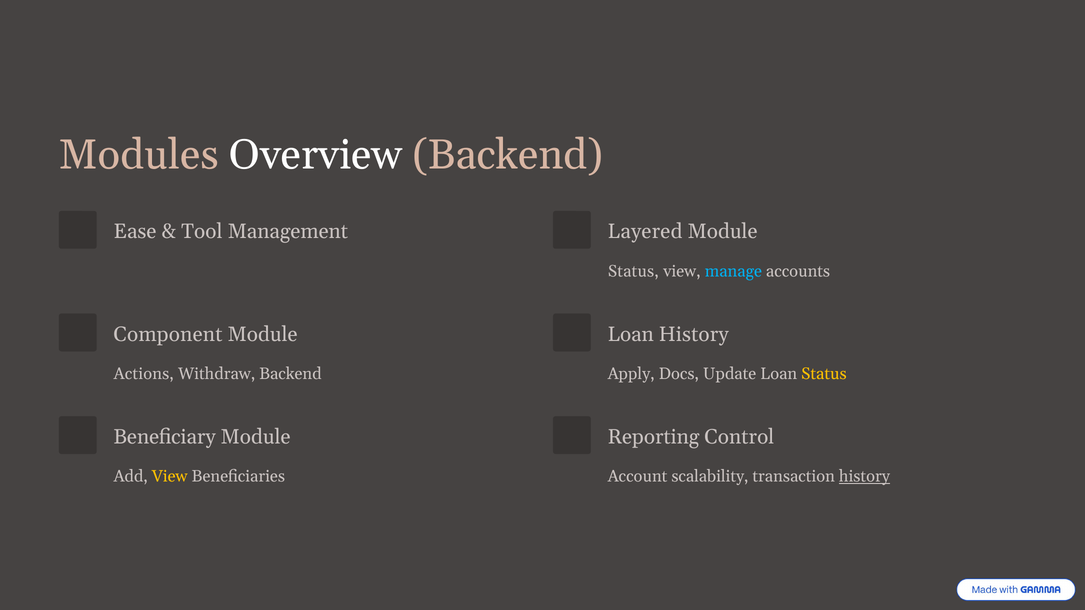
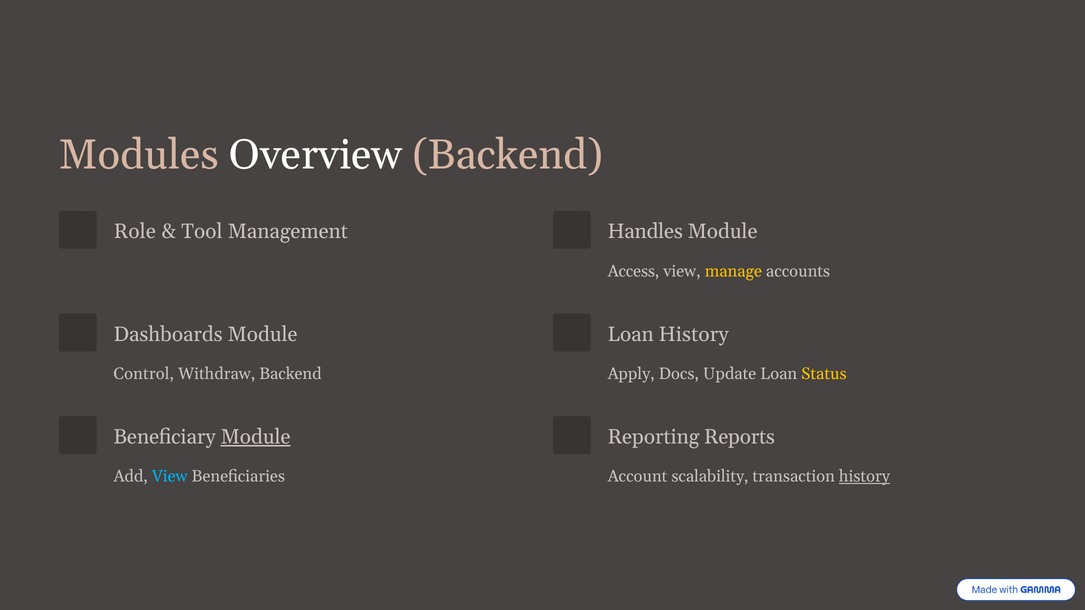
Ease: Ease -> Role
Layered: Layered -> Handles
Status at (633, 271): Status -> Access
manage colour: light blue -> yellow
Component: Component -> Dashboards
Actions: Actions -> Control
Module at (256, 437) underline: none -> present
Control: Control -> Reports
View at (170, 477) colour: yellow -> light blue
